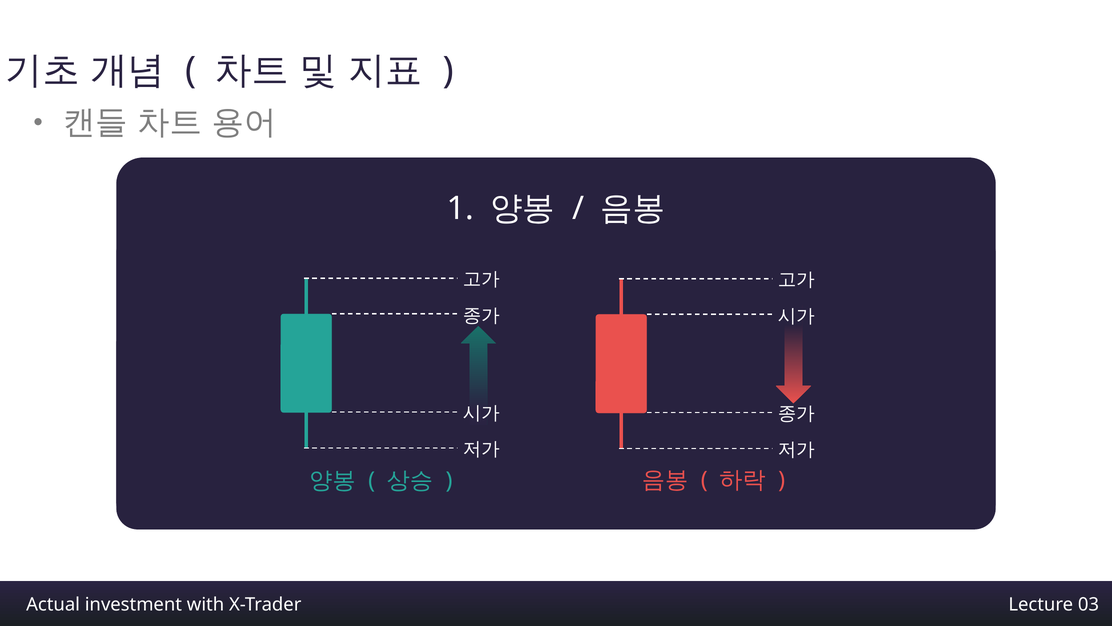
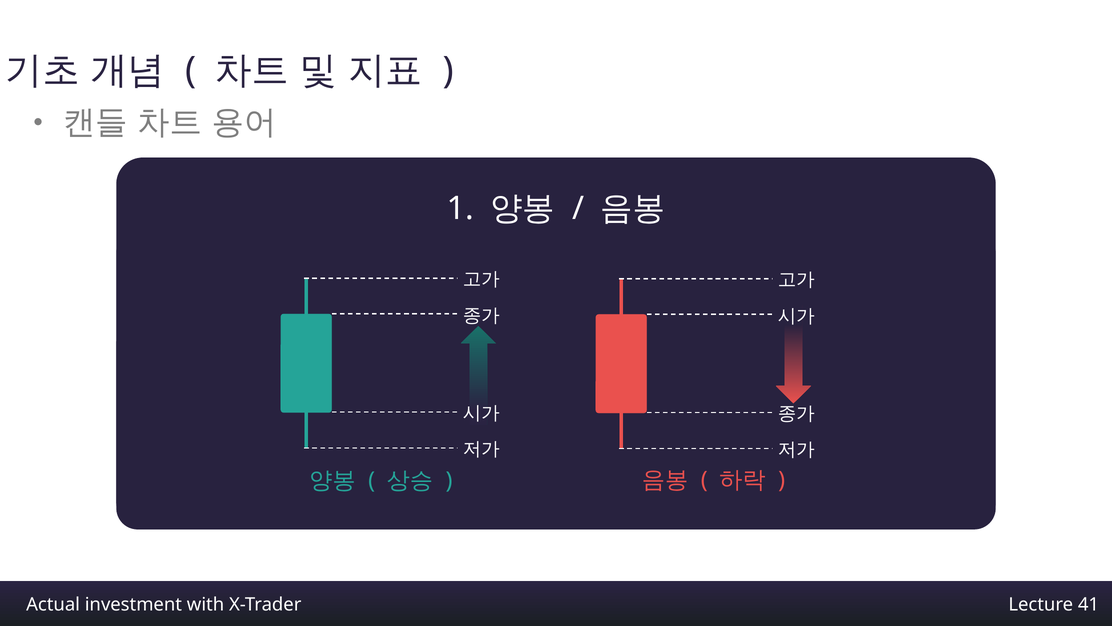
03: 03 -> 41
